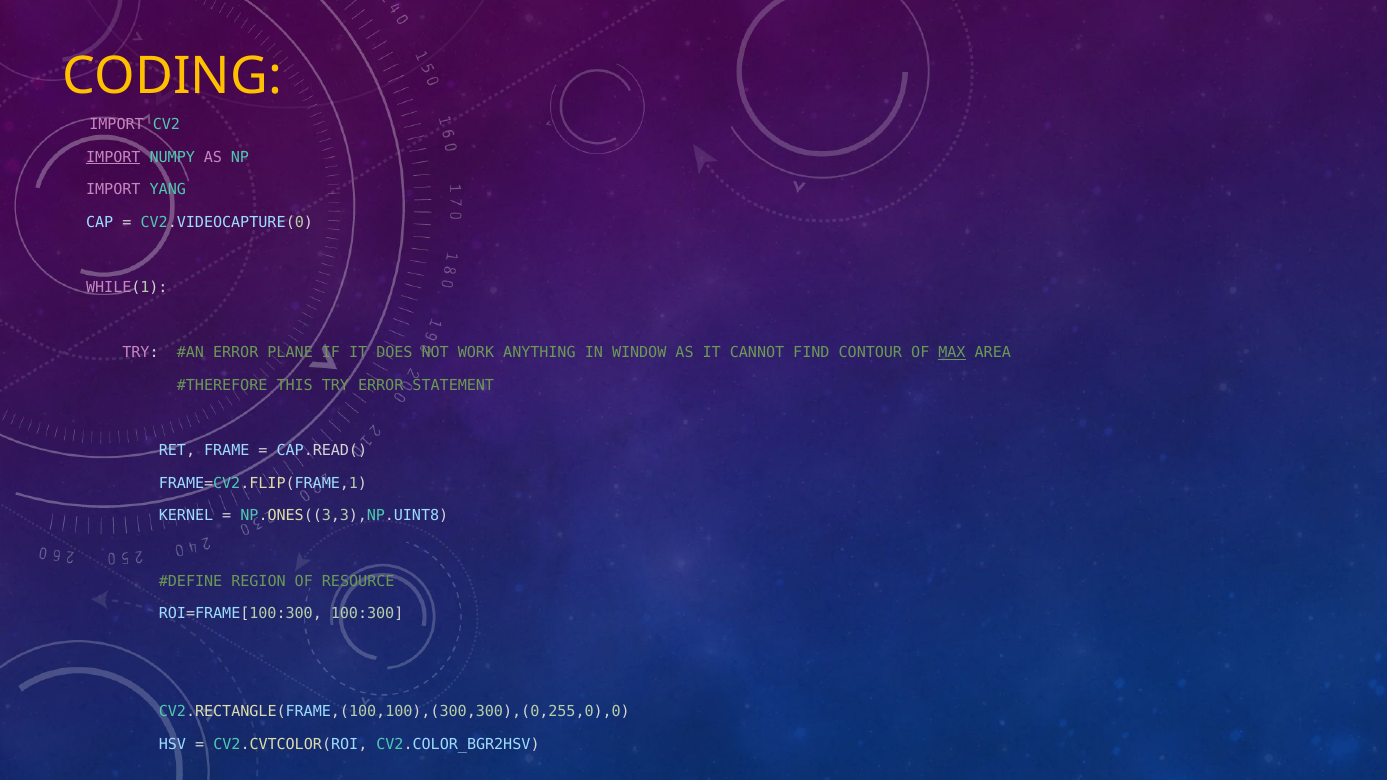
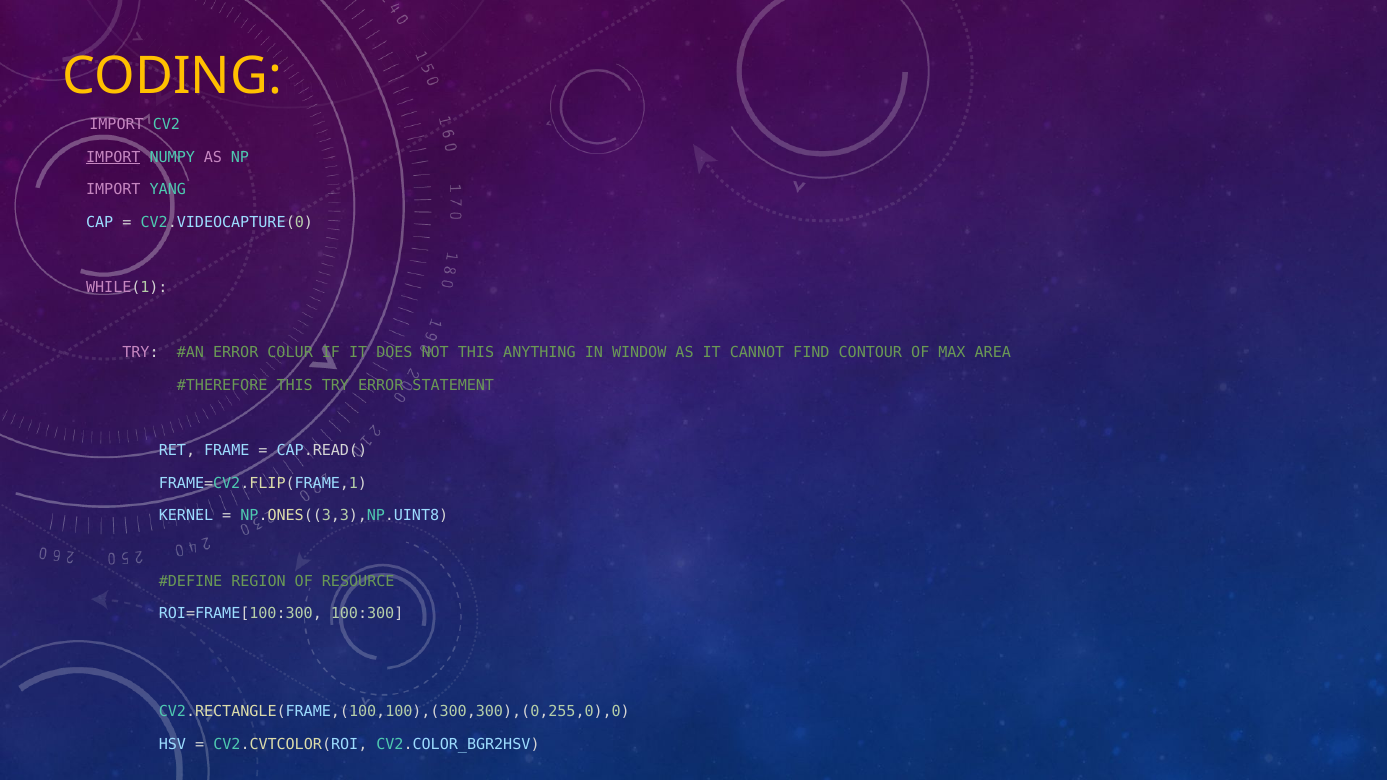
PLANE: PLANE -> COLUR
NOT WORK: WORK -> THIS
MAX underline: present -> none
